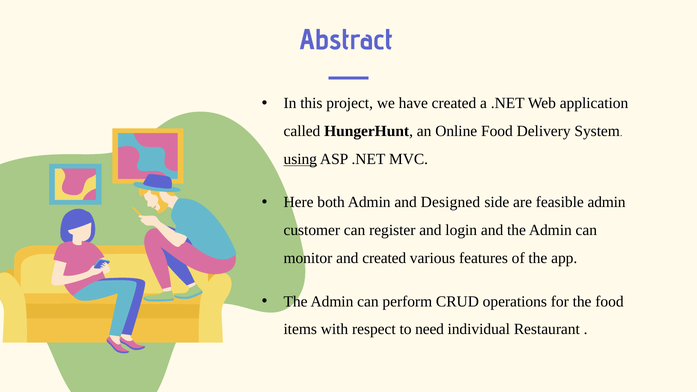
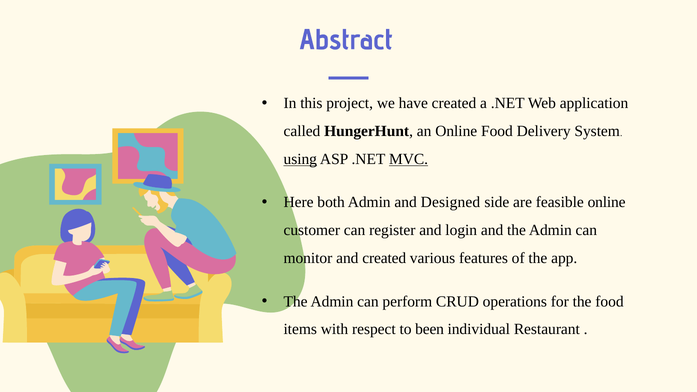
MVC underline: none -> present
feasible admin: admin -> online
need: need -> been
